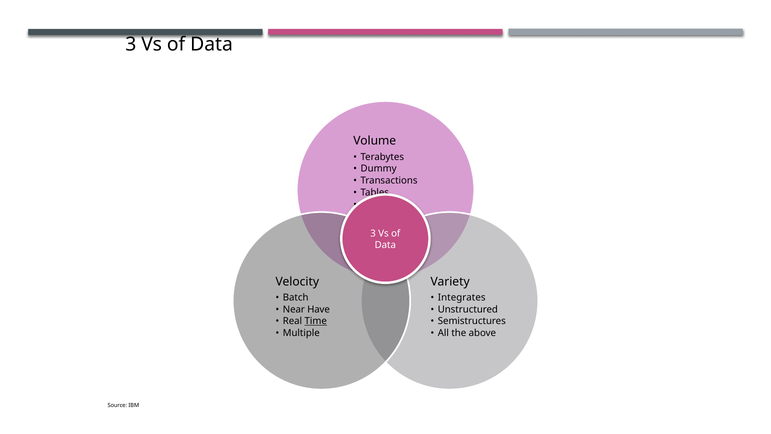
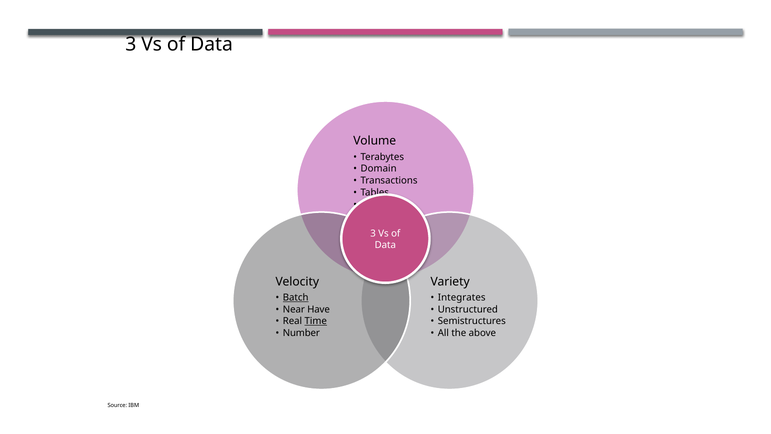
Dummy: Dummy -> Domain
Batch underline: none -> present
Multiple: Multiple -> Number
